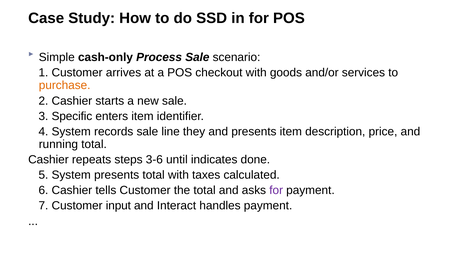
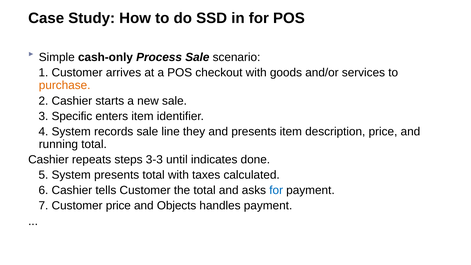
3-6: 3-6 -> 3-3
for at (276, 190) colour: purple -> blue
Customer input: input -> price
Interact: Interact -> Objects
